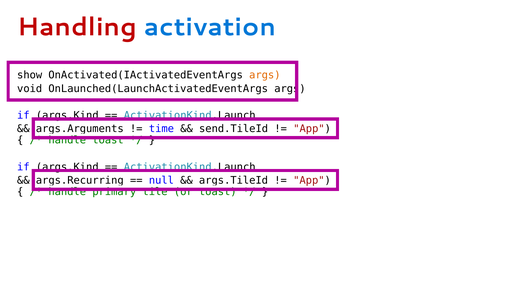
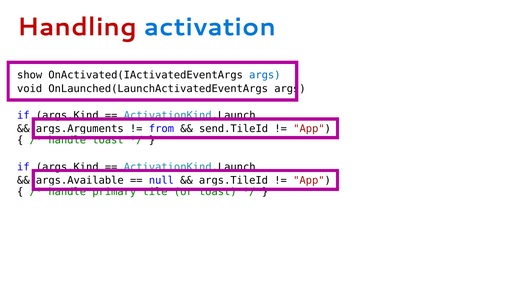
args at (265, 75) colour: orange -> blue
time: time -> from
args.Recurring: args.Recurring -> args.Available
